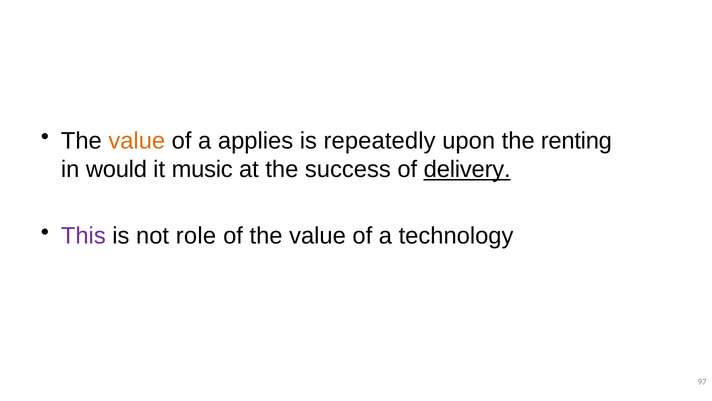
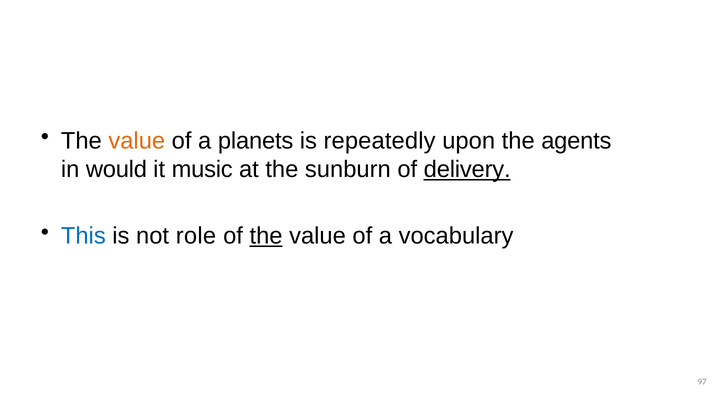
applies: applies -> planets
renting: renting -> agents
success: success -> sunburn
This colour: purple -> blue
the at (266, 236) underline: none -> present
technology: technology -> vocabulary
